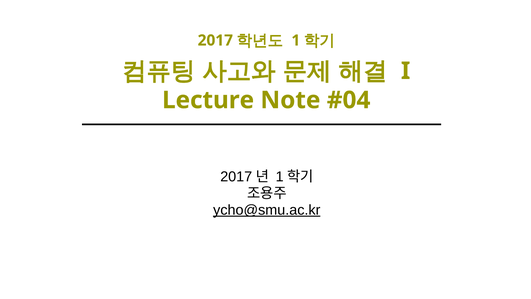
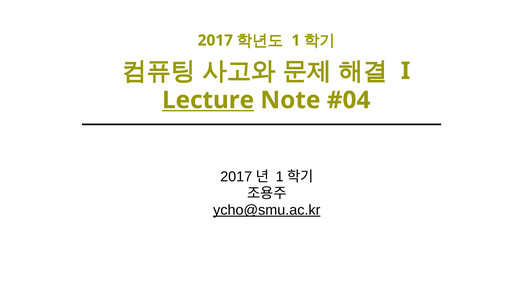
Lecture underline: none -> present
